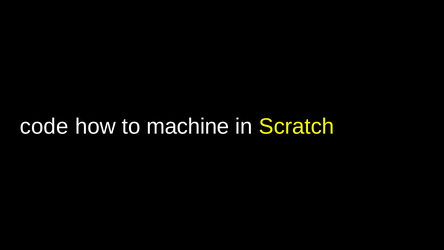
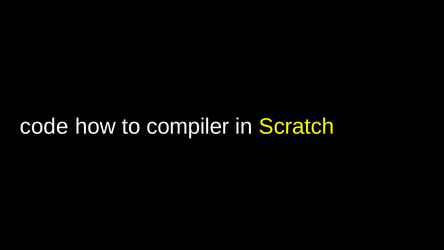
machine: machine -> compiler
